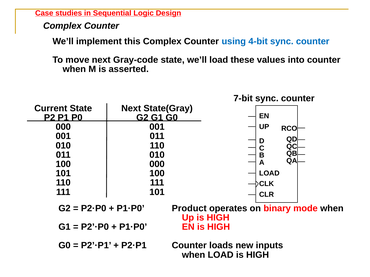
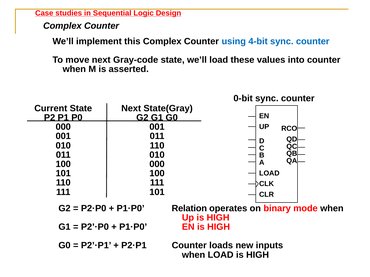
7-bit: 7-bit -> 0-bit
Product: Product -> Relation
